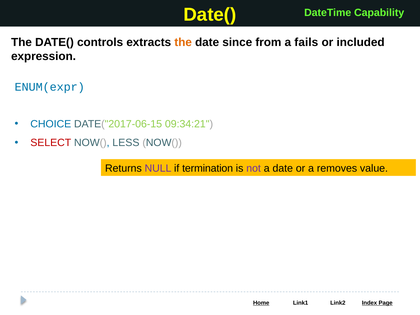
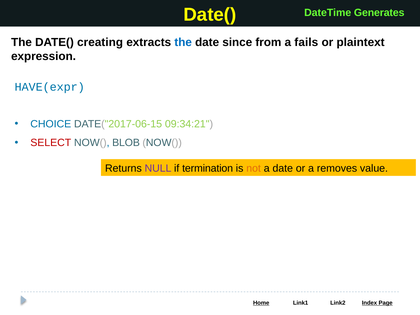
Capability: Capability -> Generates
controls: controls -> creating
the at (183, 42) colour: orange -> blue
included: included -> plaintext
ENUM(expr: ENUM(expr -> HAVE(expr
LESS: LESS -> BLOB
not colour: purple -> orange
